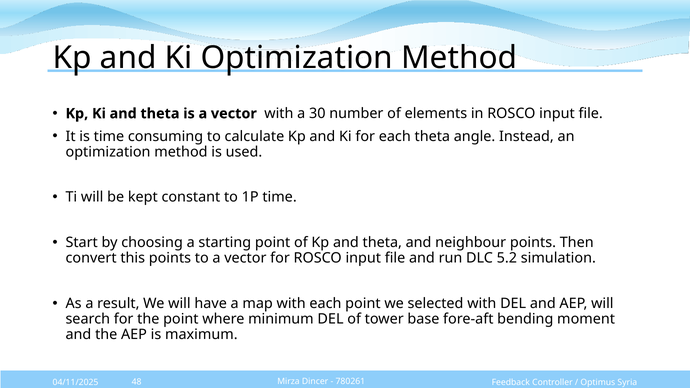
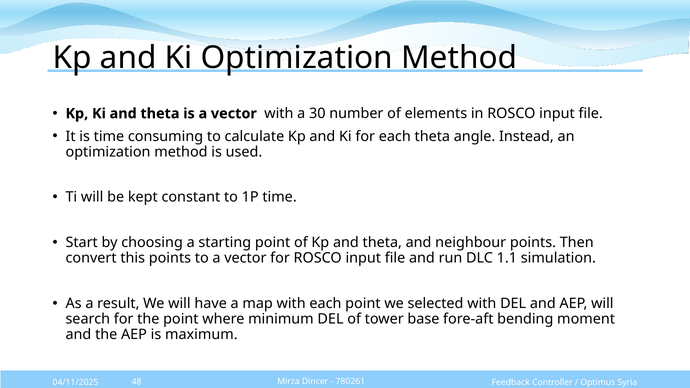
5.2: 5.2 -> 1.1
